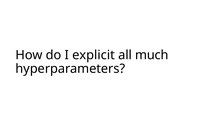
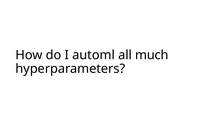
explicit: explicit -> automl
